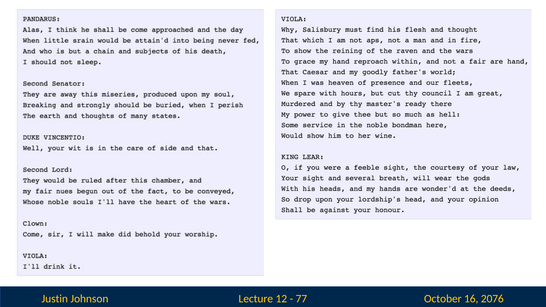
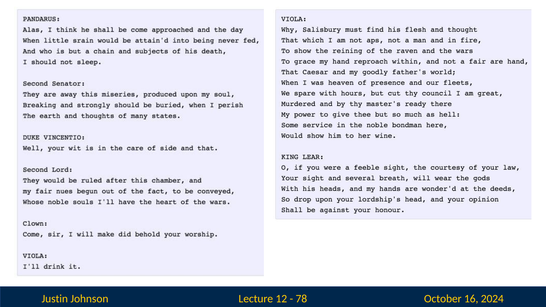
77: 77 -> 78
2076: 2076 -> 2024
